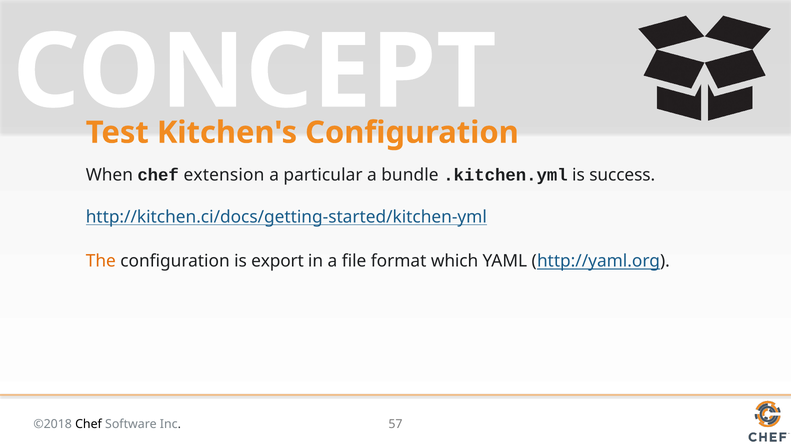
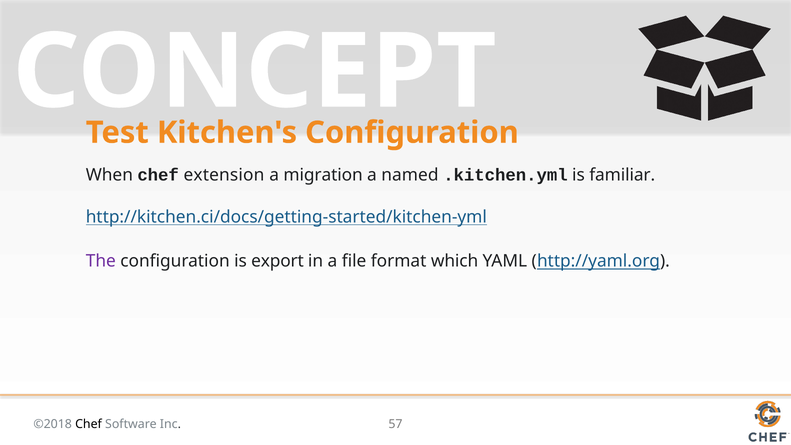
particular: particular -> migration
bundle: bundle -> named
success: success -> familiar
The colour: orange -> purple
